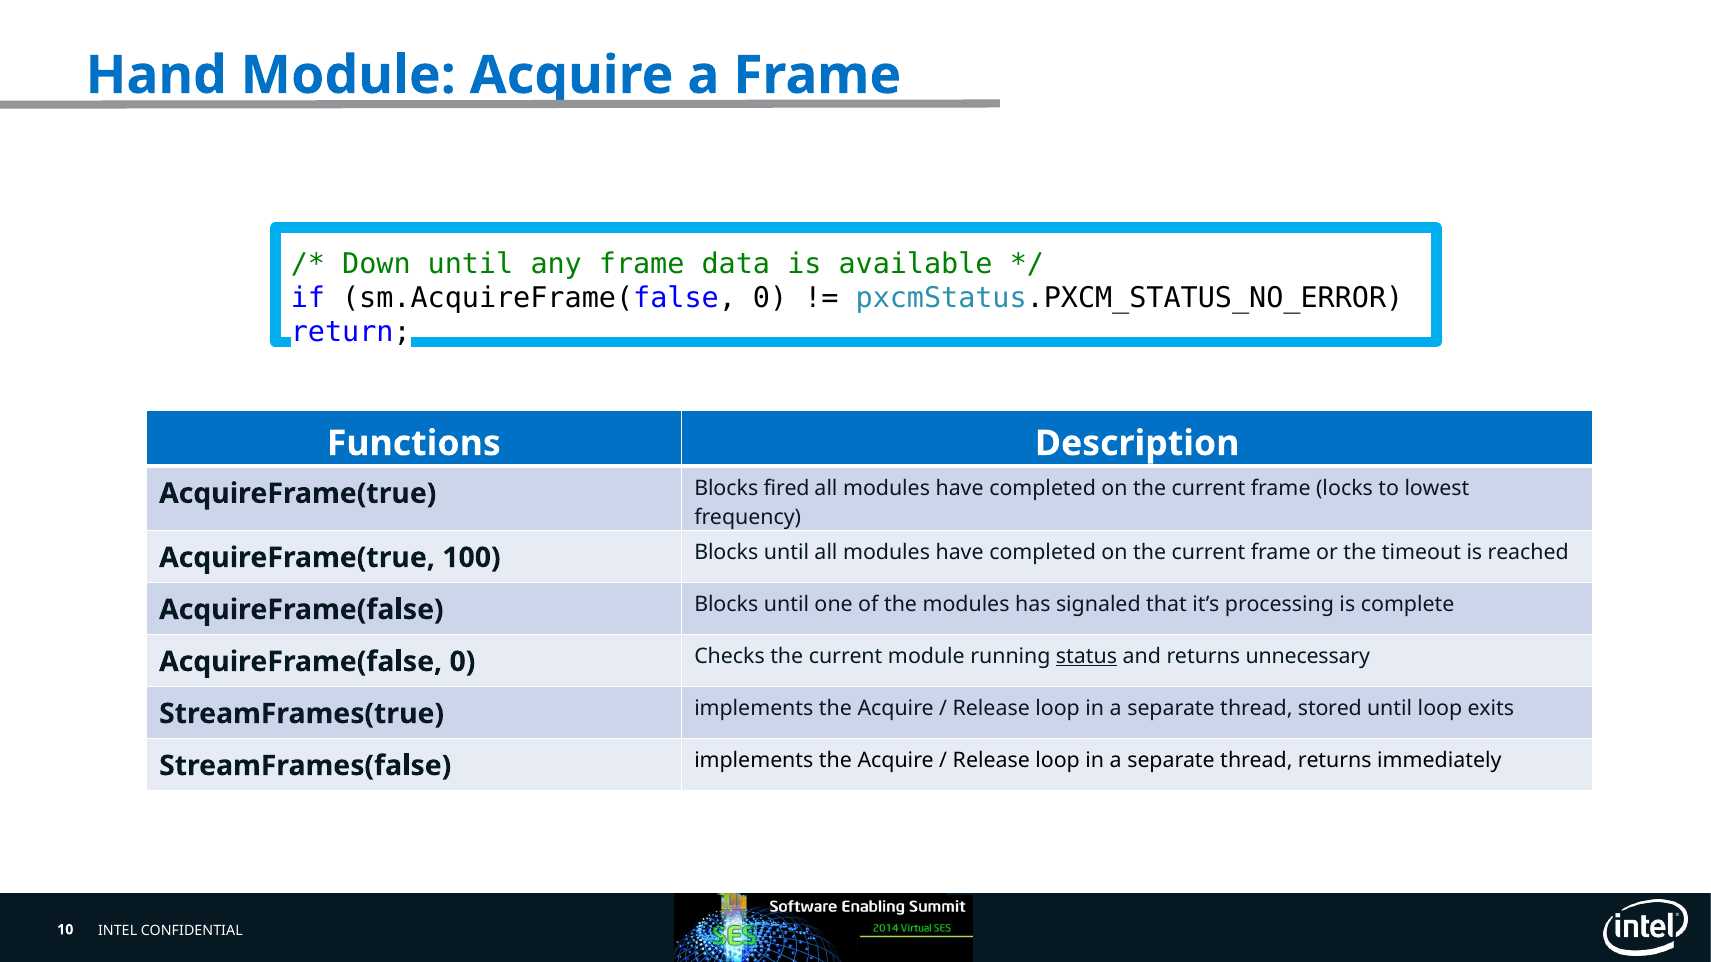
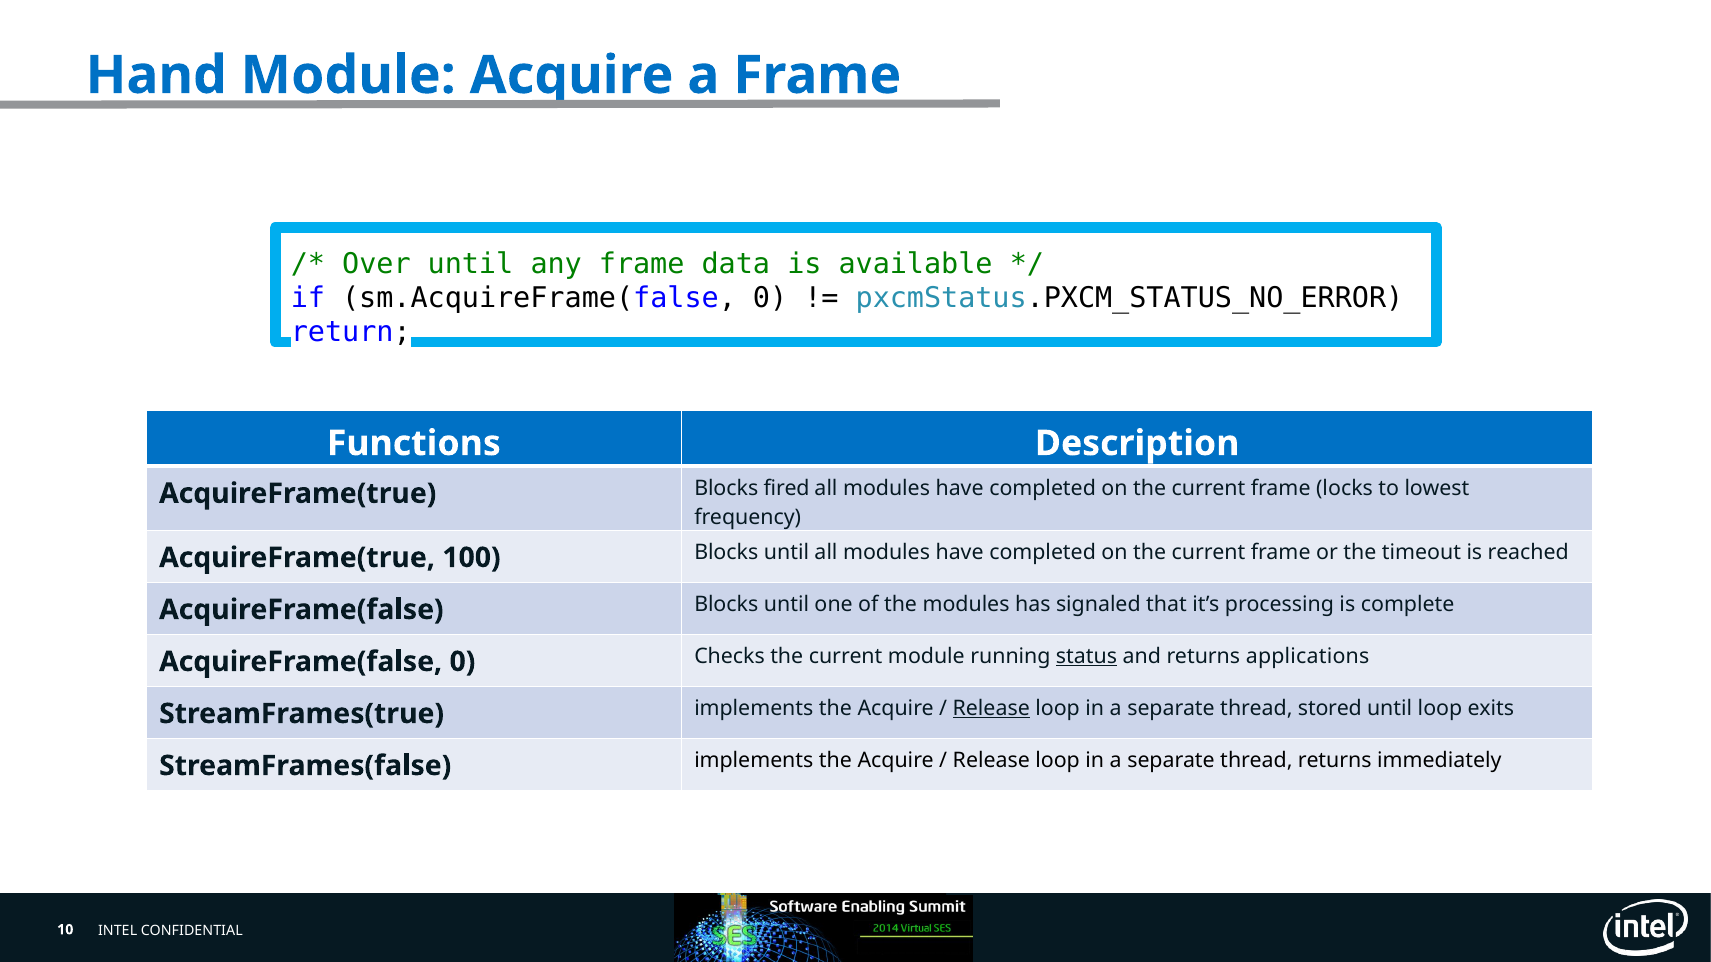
Down: Down -> Over
unnecessary: unnecessary -> applications
Release at (991, 709) underline: none -> present
